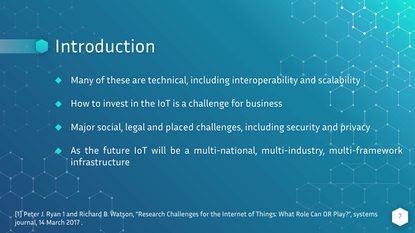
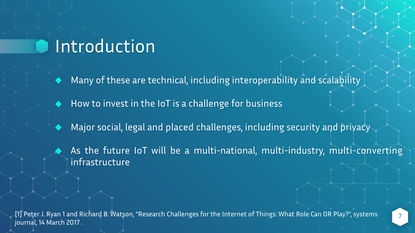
multi-framework: multi-framework -> multi-converting
